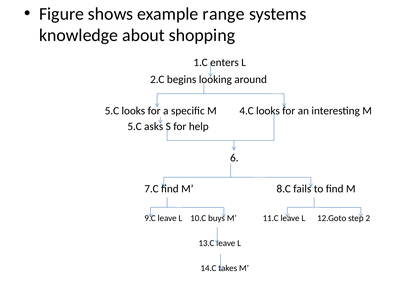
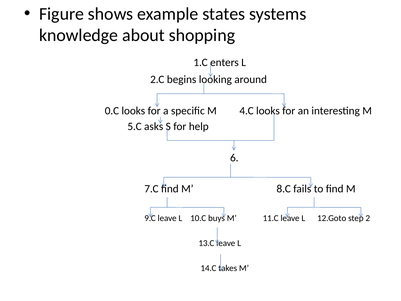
range: range -> states
5.C at (112, 111): 5.C -> 0.C
